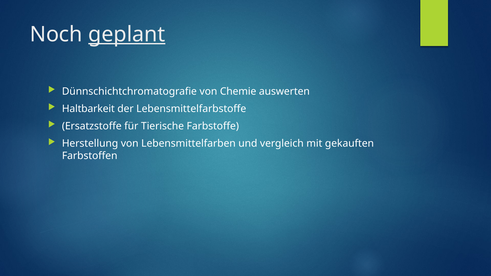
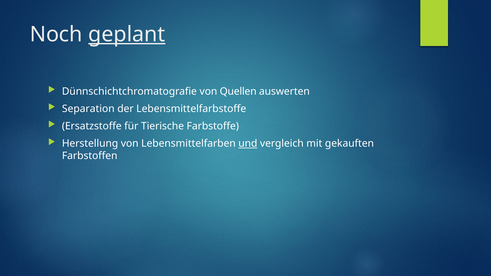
Chemie: Chemie -> Quellen
Haltbarkeit: Haltbarkeit -> Separation
und underline: none -> present
